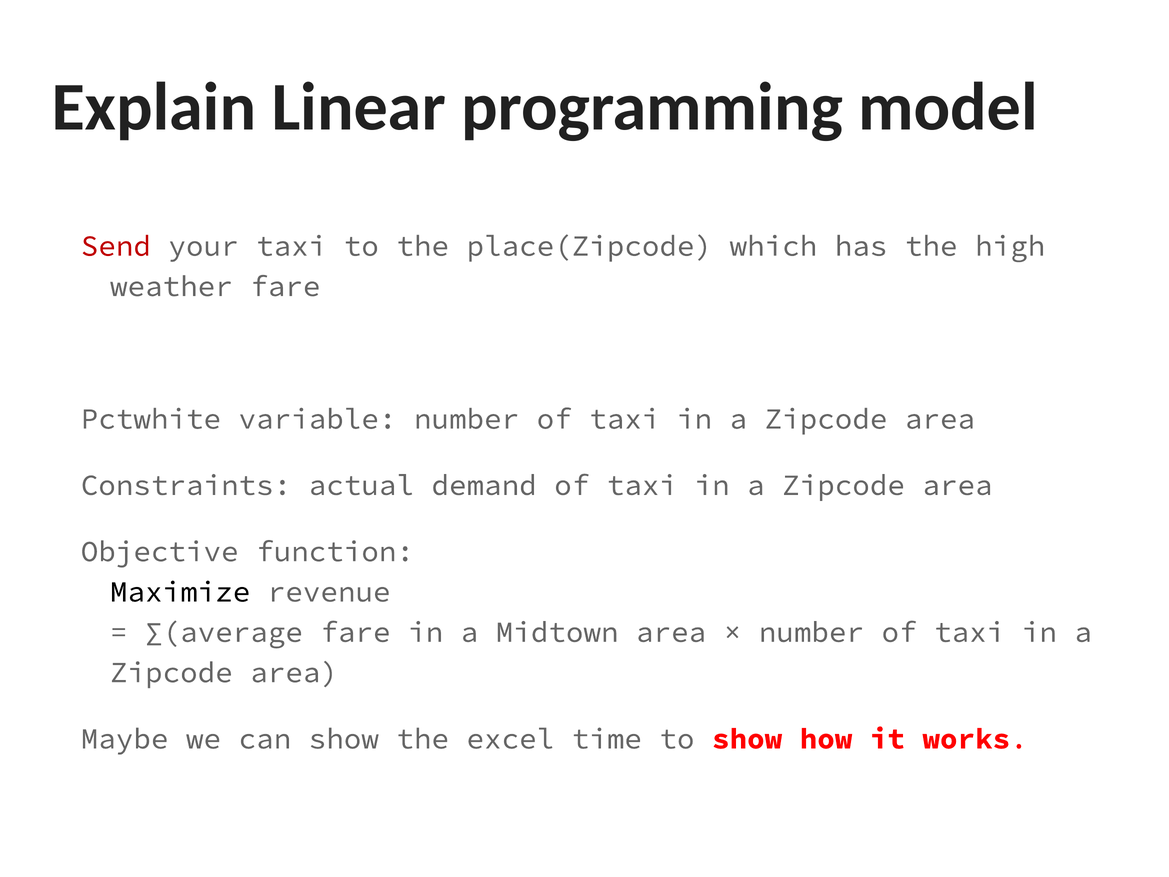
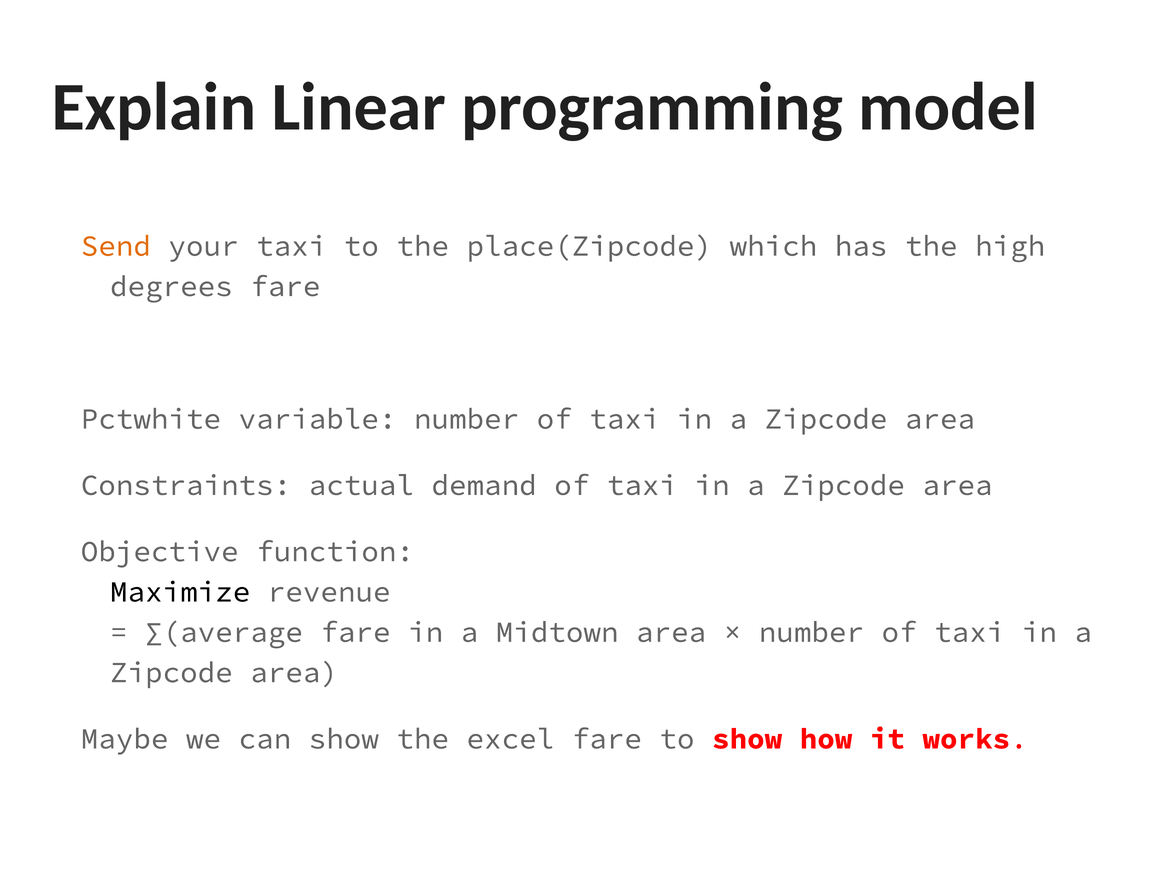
Send colour: red -> orange
weather: weather -> degrees
excel time: time -> fare
